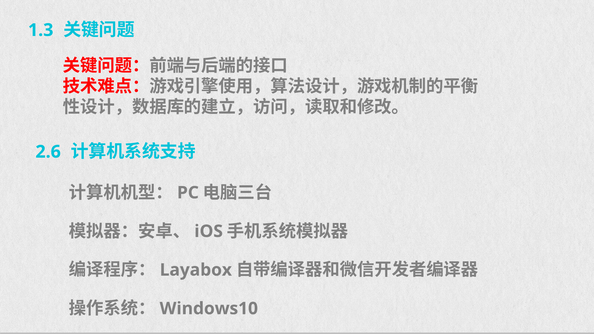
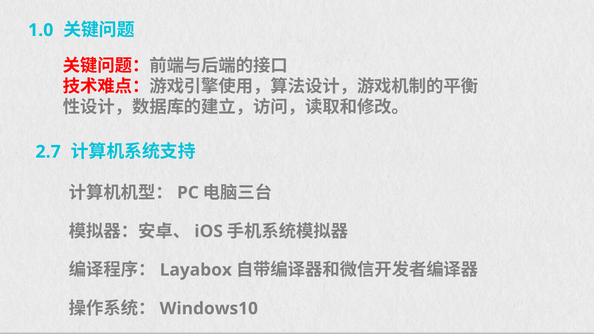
1.3: 1.3 -> 1.0
2.6: 2.6 -> 2.7
